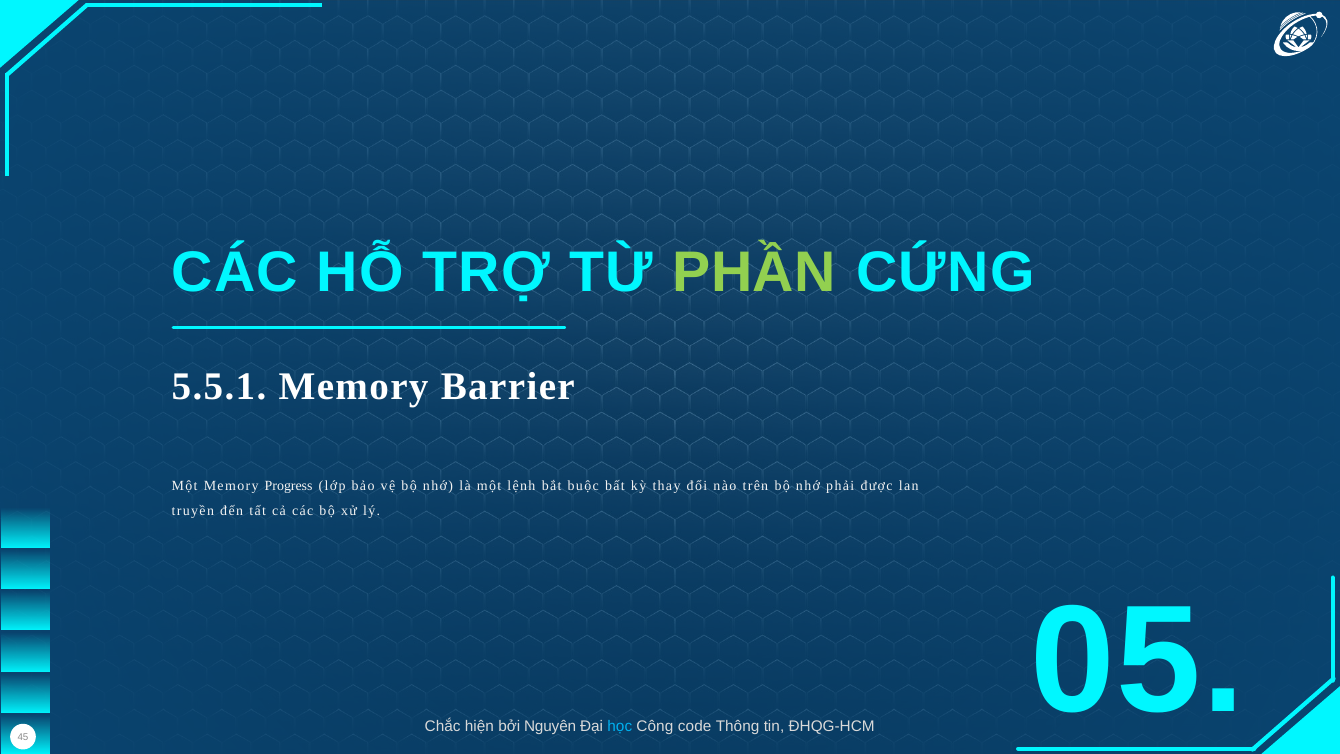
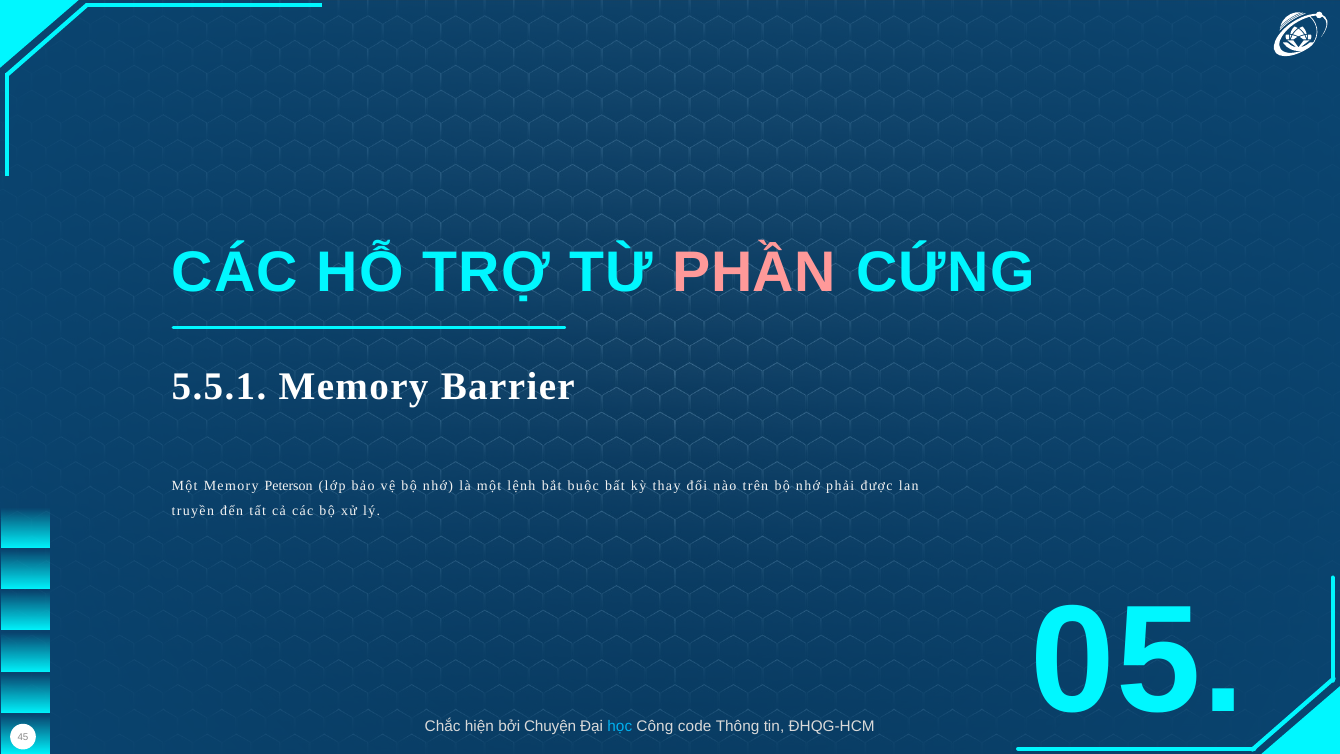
PHẦN colour: light green -> pink
Progress: Progress -> Peterson
Nguyên: Nguyên -> Chuyện
